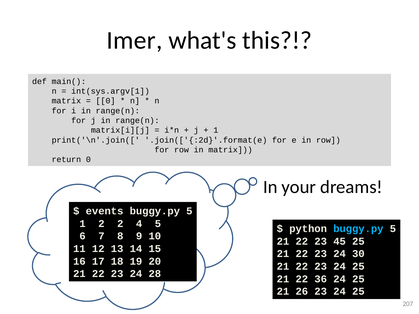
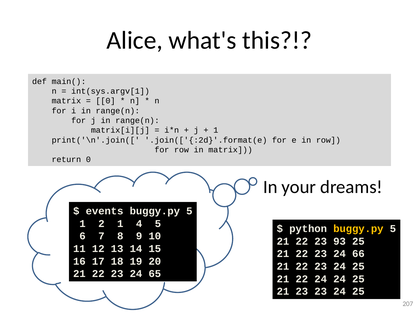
Imer: Imer -> Alice
2 2: 2 -> 1
buggy.py at (358, 229) colour: light blue -> yellow
45: 45 -> 93
30: 30 -> 66
28: 28 -> 65
22 36: 36 -> 24
21 26: 26 -> 23
